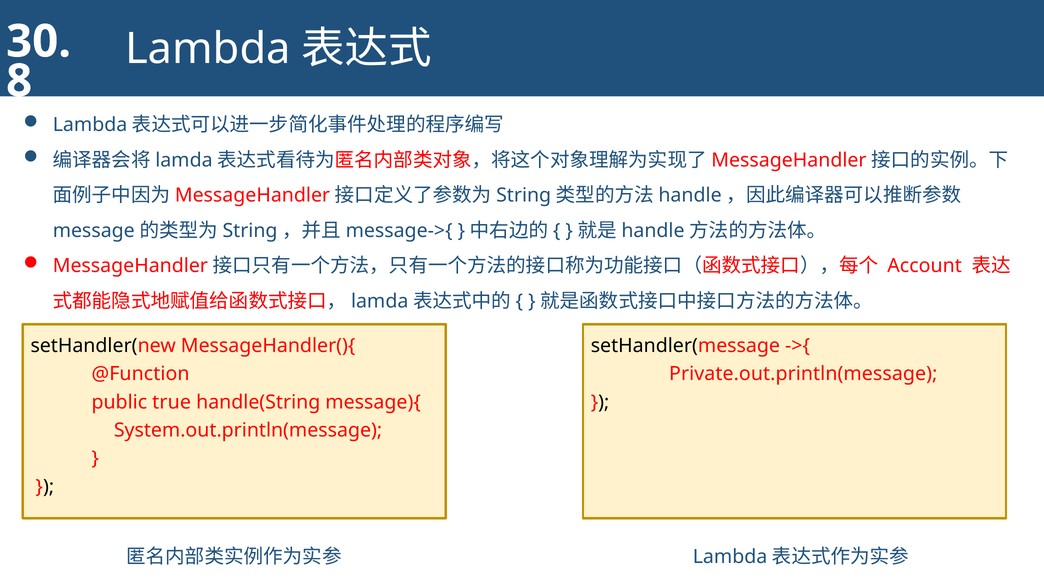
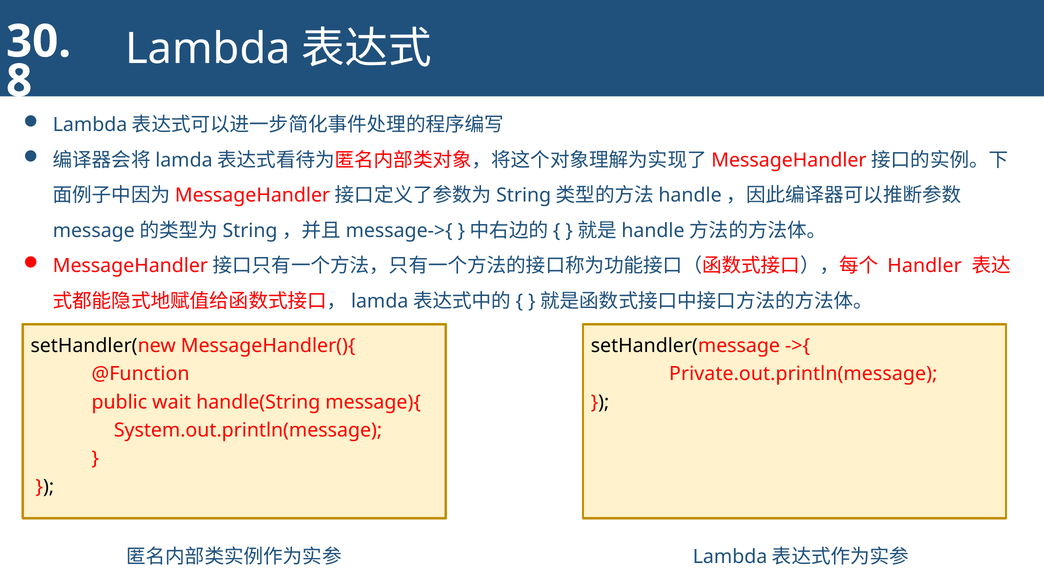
Account: Account -> Handler
true: true -> wait
